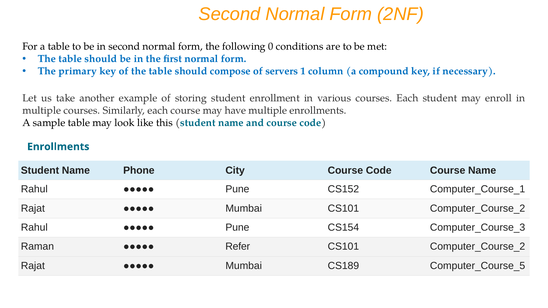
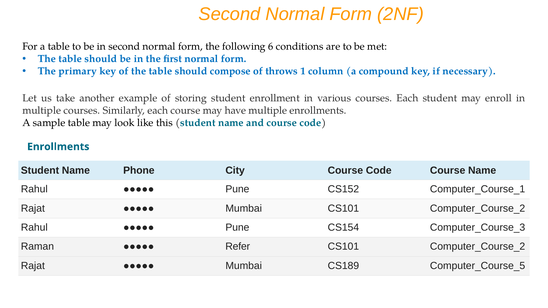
0: 0 -> 6
servers: servers -> throws
